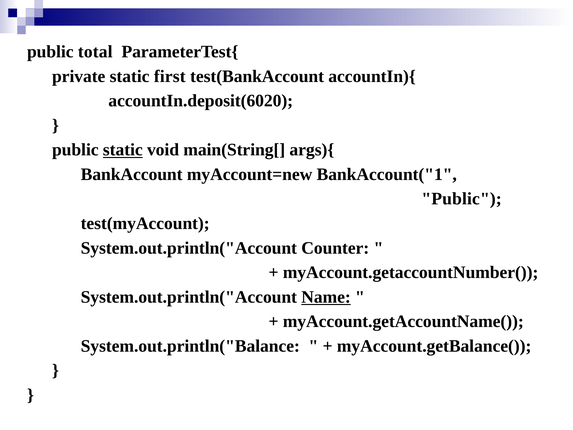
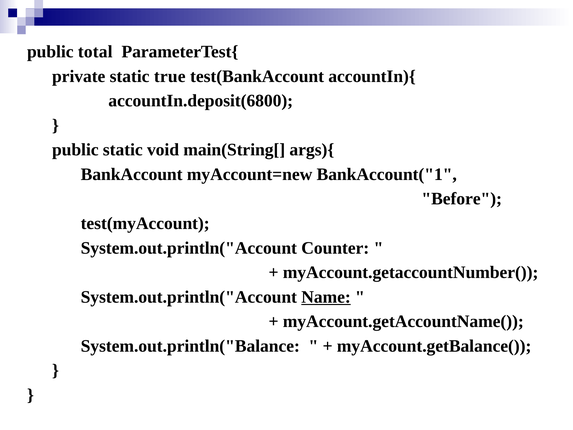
first: first -> true
accountIn.deposit(6020: accountIn.deposit(6020 -> accountIn.deposit(6800
static at (123, 150) underline: present -> none
Public at (462, 199): Public -> Before
